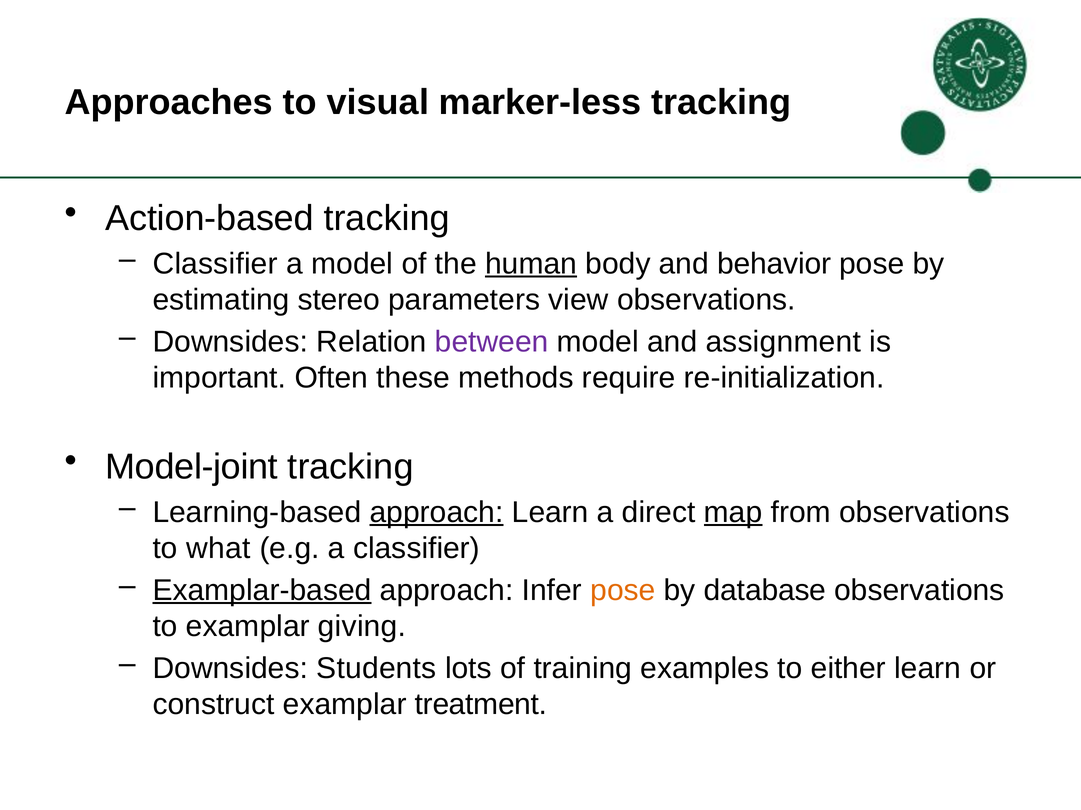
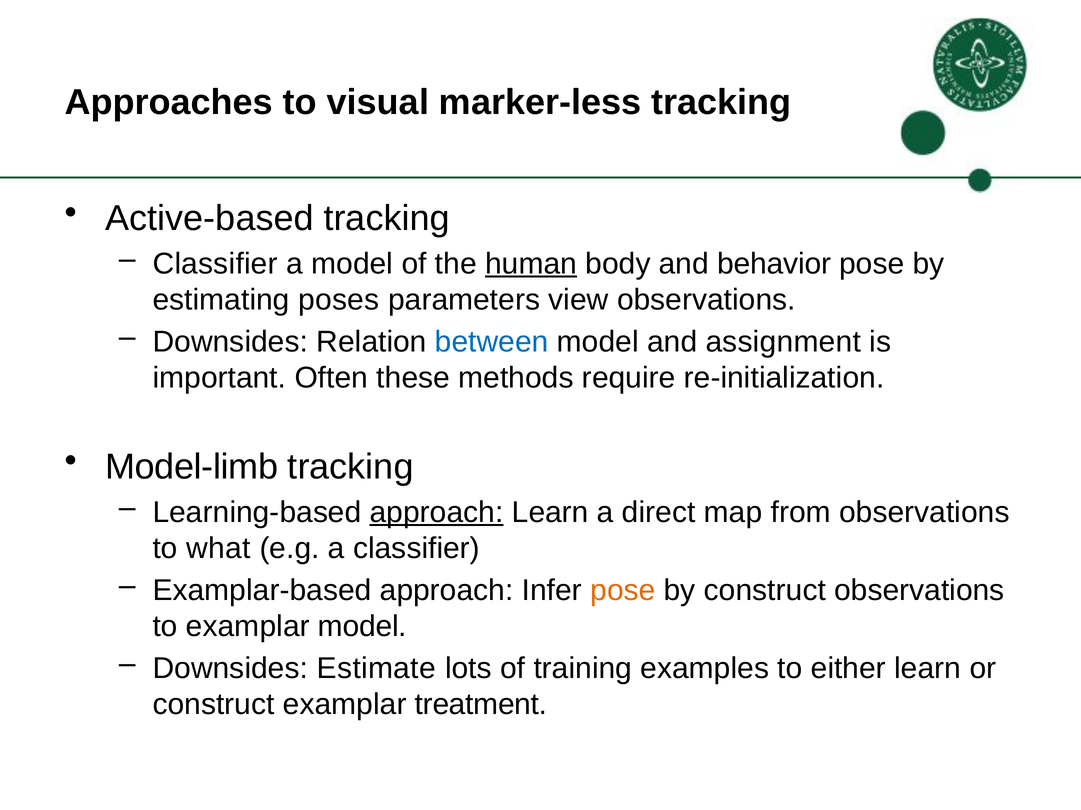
Action-based: Action-based -> Active-based
stereo: stereo -> poses
between colour: purple -> blue
Model-joint: Model-joint -> Model-limb
map underline: present -> none
Examplar-based underline: present -> none
by database: database -> construct
examplar giving: giving -> model
Students: Students -> Estimate
